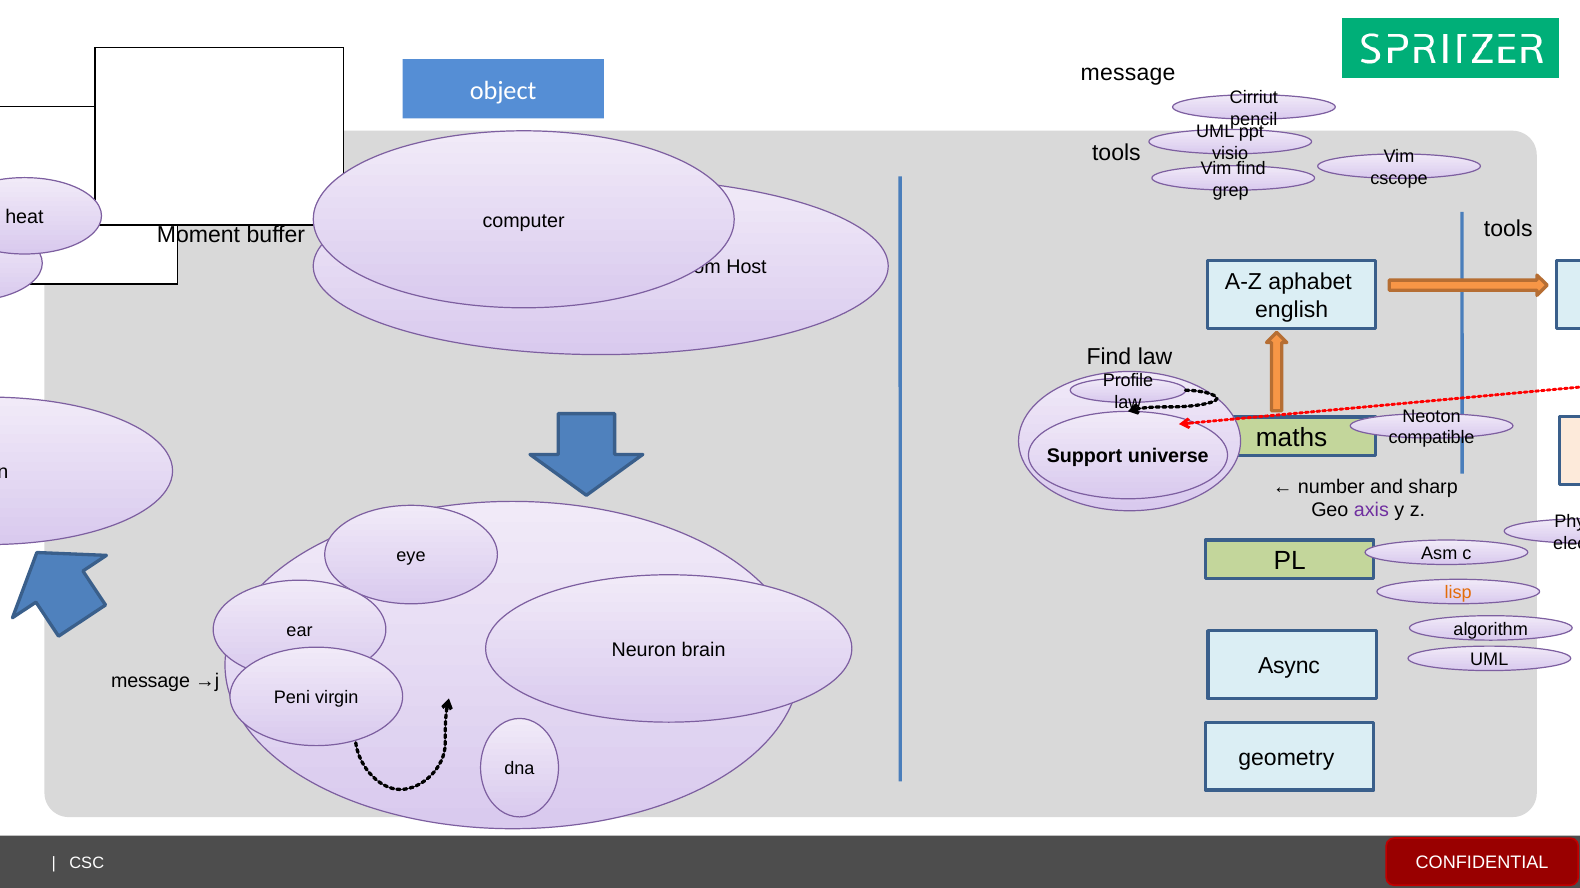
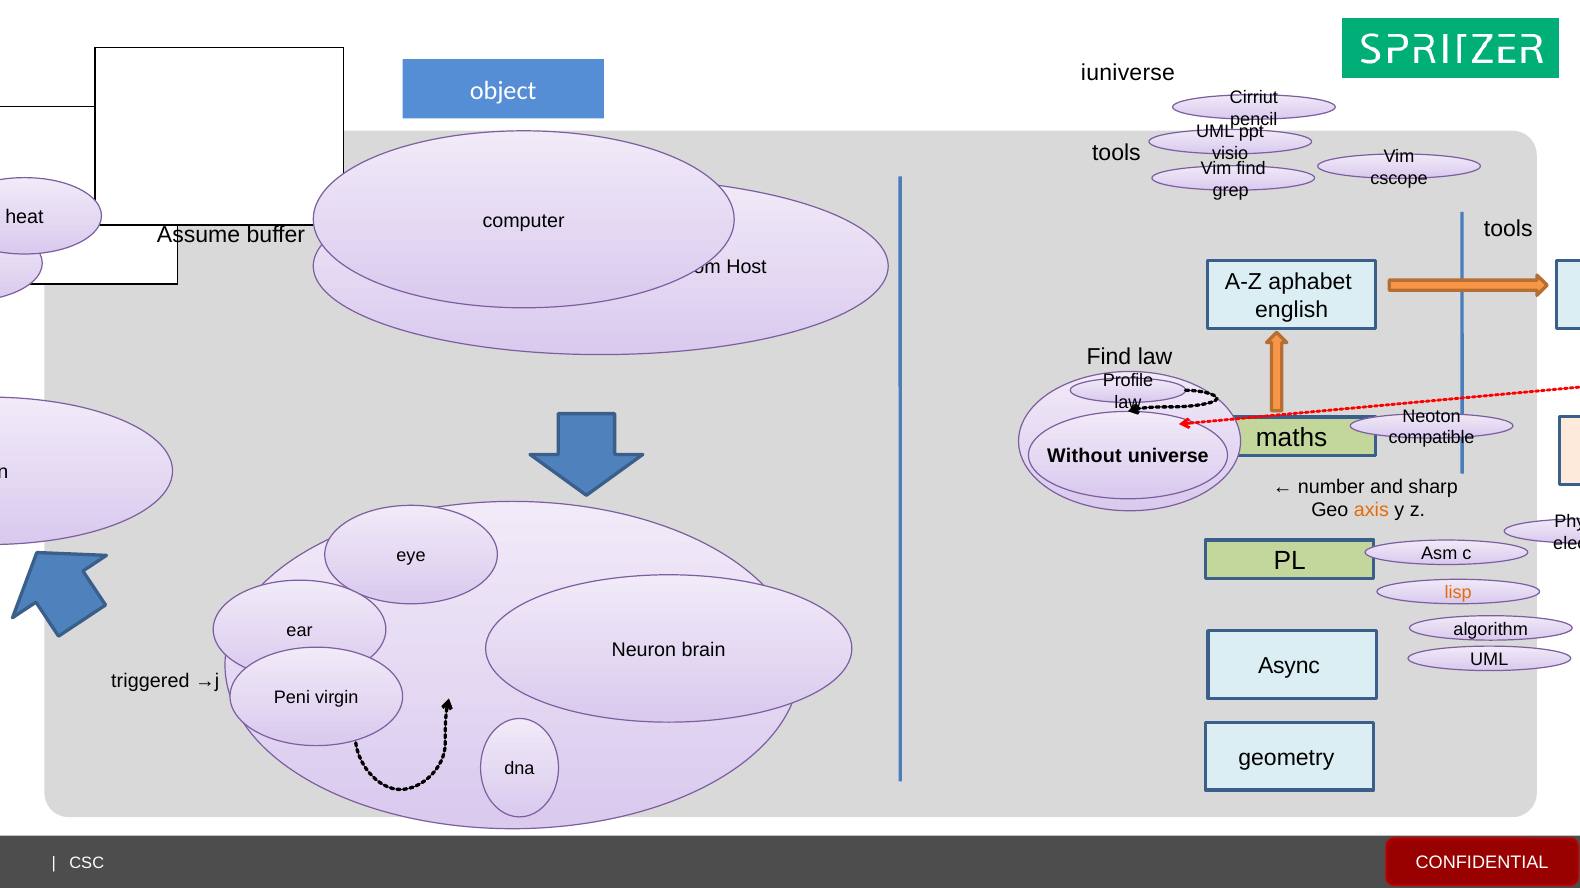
message at (1128, 73): message -> iuniverse
Moment: Moment -> Assume
Support: Support -> Without
axis colour: purple -> orange
message at (150, 681): message -> triggered
